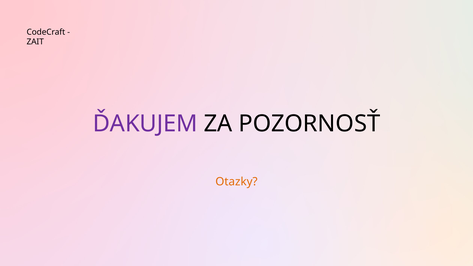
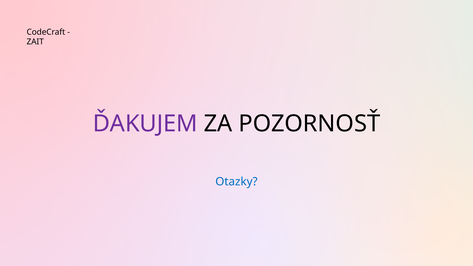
Otazky colour: orange -> blue
